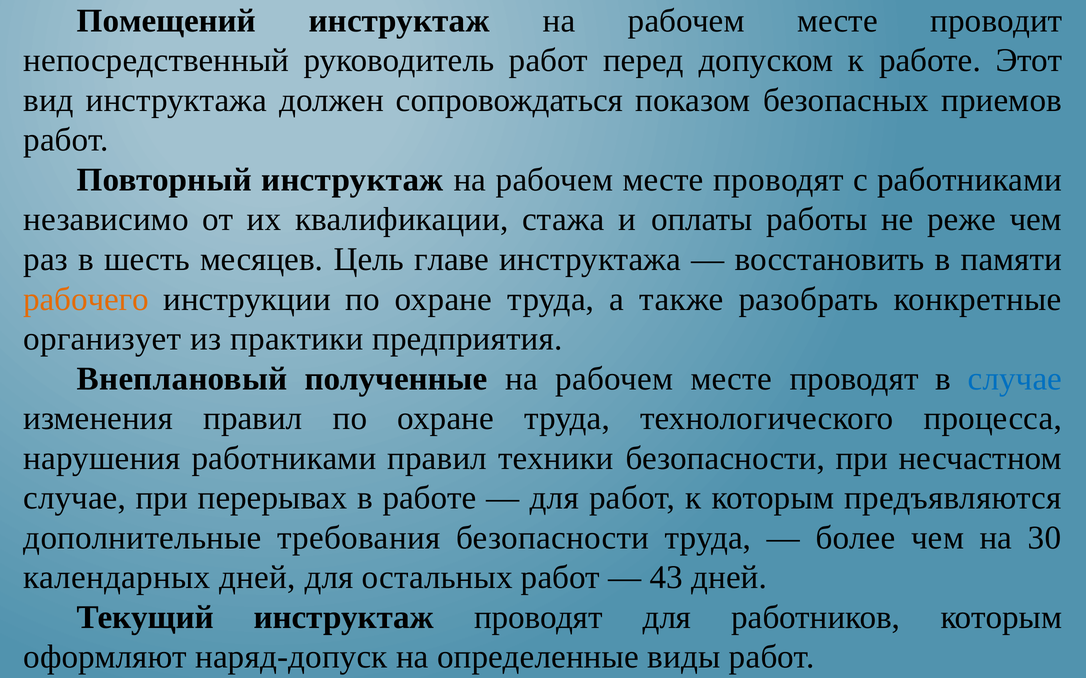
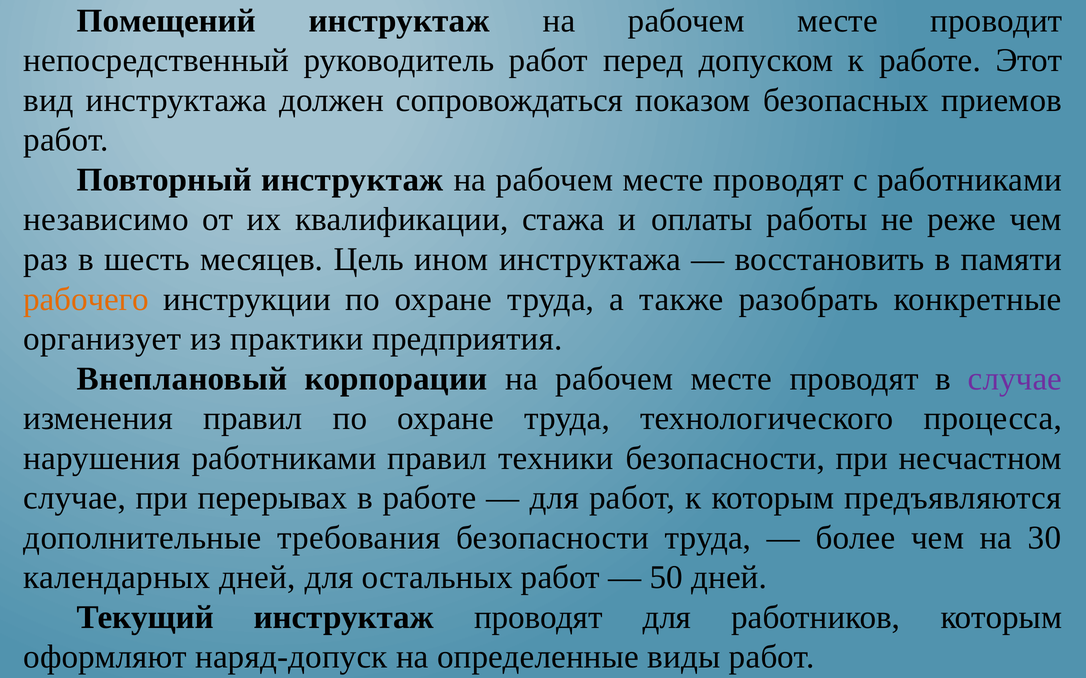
главе: главе -> ином
полученные: полученные -> корпорации
случае at (1015, 379) colour: blue -> purple
43: 43 -> 50
